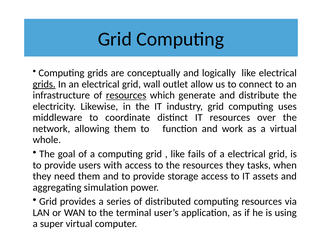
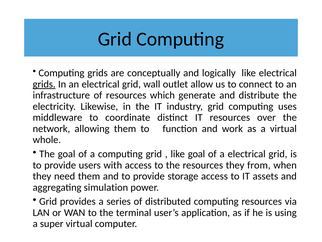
resources at (126, 95) underline: present -> none
like fails: fails -> goal
tasks: tasks -> from
